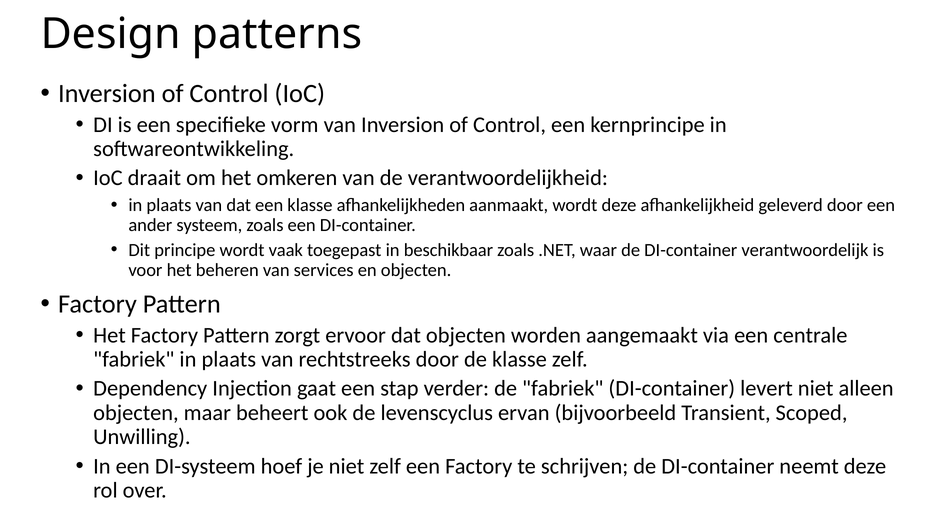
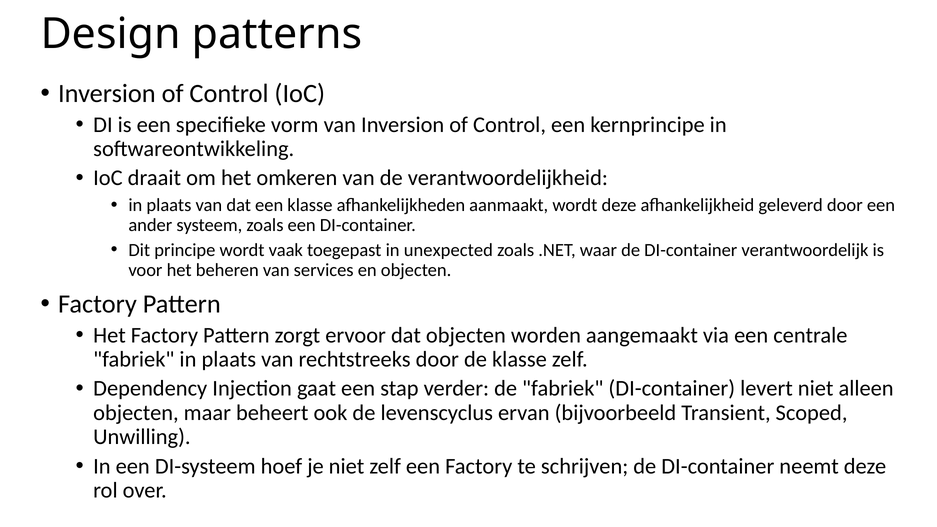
beschikbaar: beschikbaar -> unexpected
